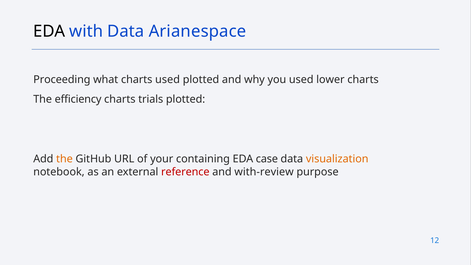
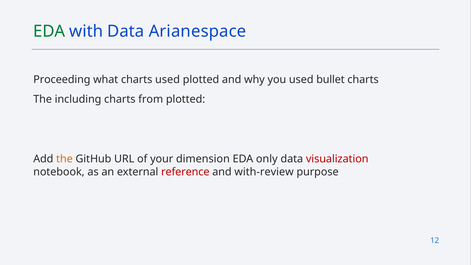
EDA at (49, 31) colour: black -> green
lower: lower -> bullet
efficiency: efficiency -> including
trials: trials -> from
containing: containing -> dimension
case: case -> only
visualization colour: orange -> red
